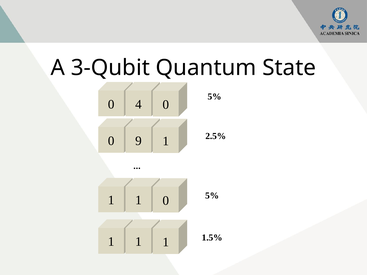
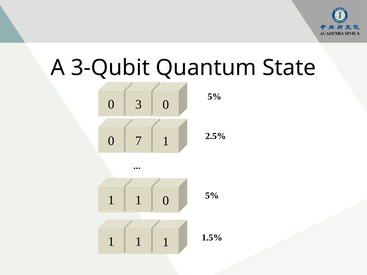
4: 4 -> 3
9: 9 -> 7
